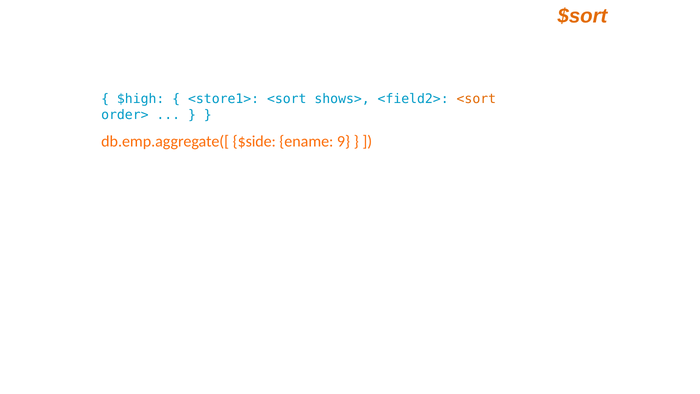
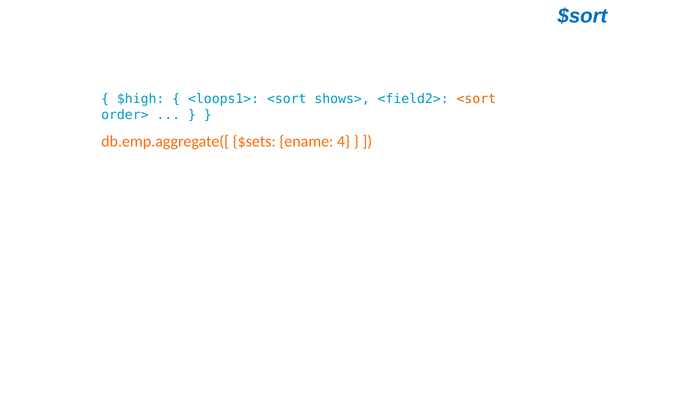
$sort colour: orange -> blue
<store1>: <store1> -> <loops1>
$side: $side -> $sets
9: 9 -> 4
